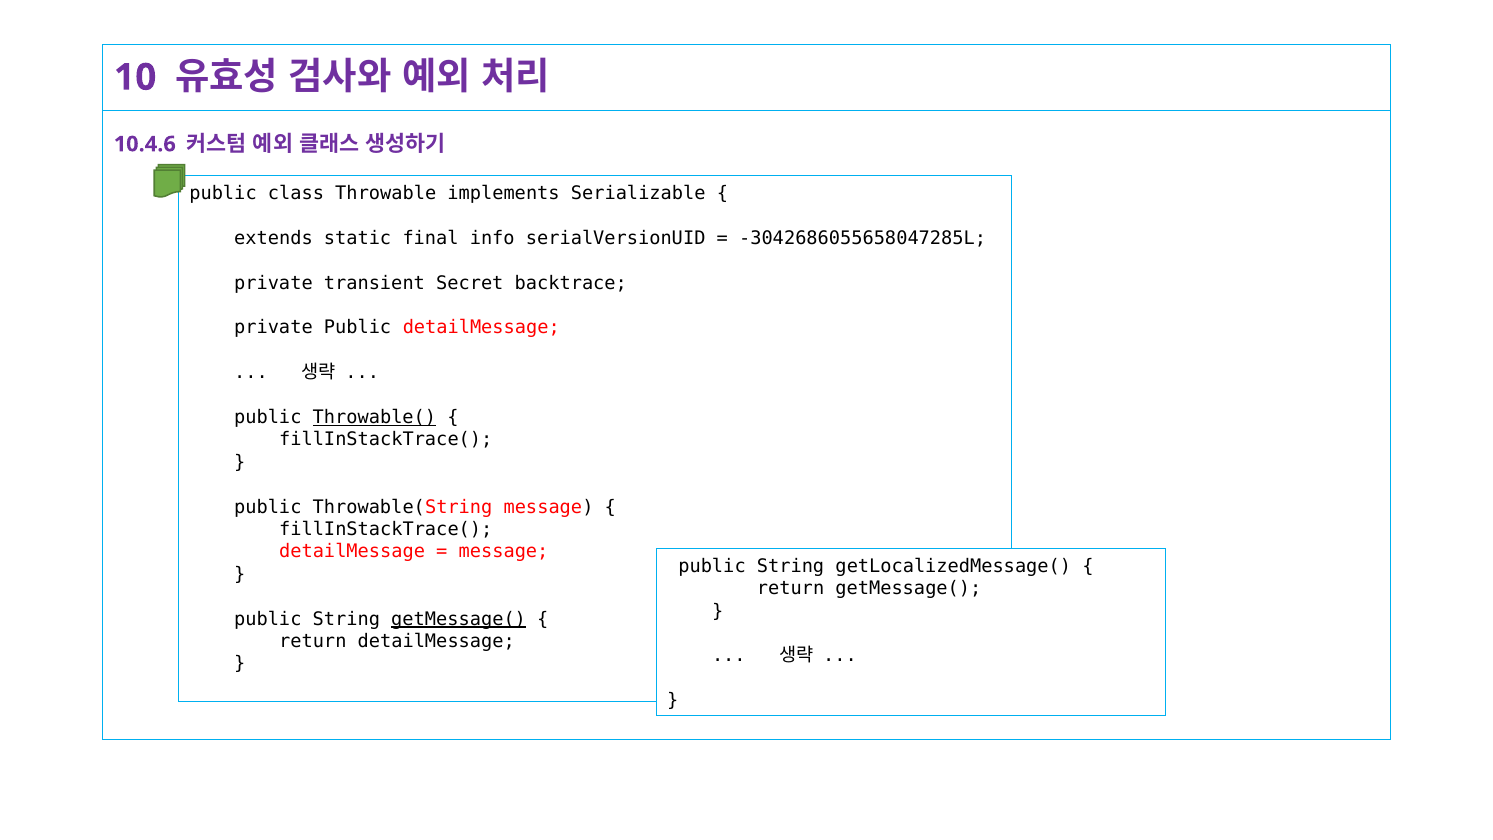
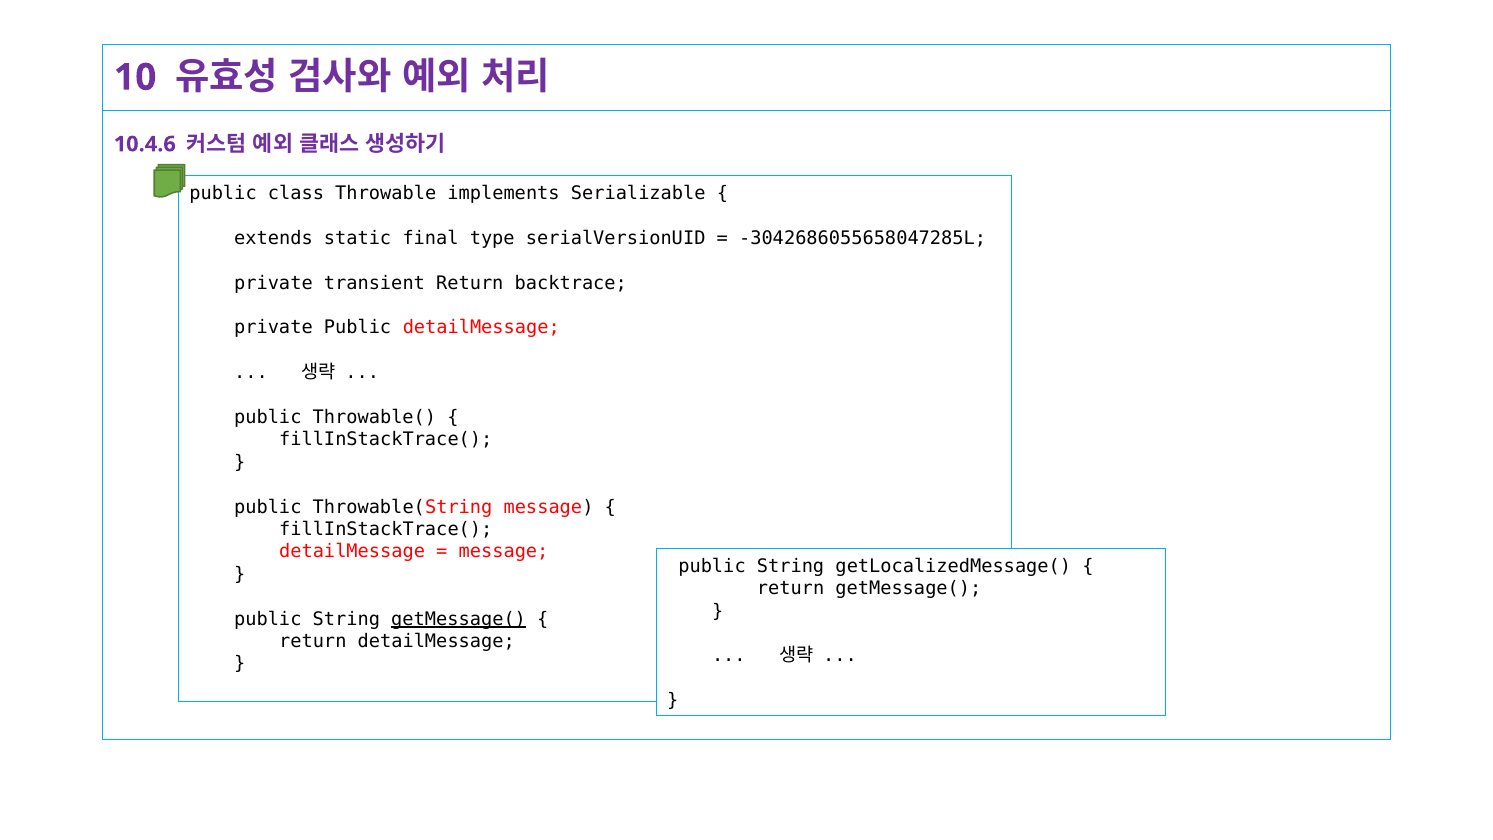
info: info -> type
transient Secret: Secret -> Return
Throwable( underline: present -> none
